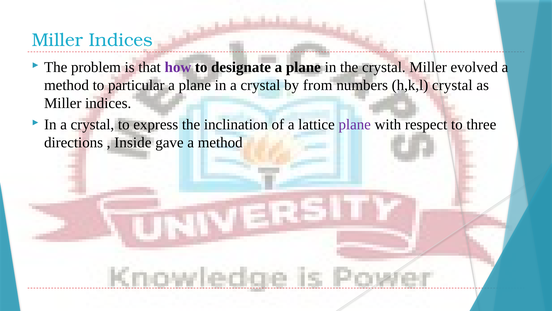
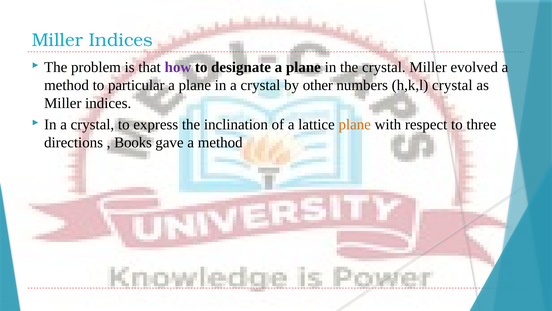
from: from -> other
plane at (355, 124) colour: purple -> orange
Inside: Inside -> Books
